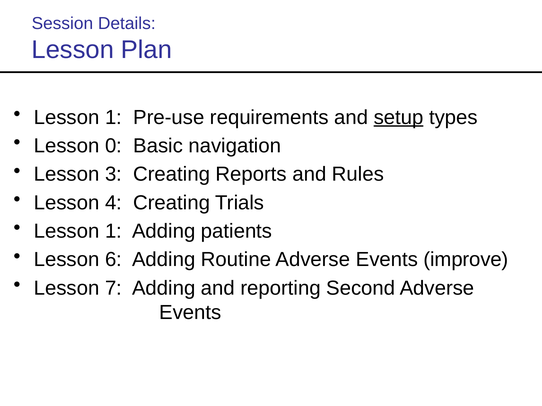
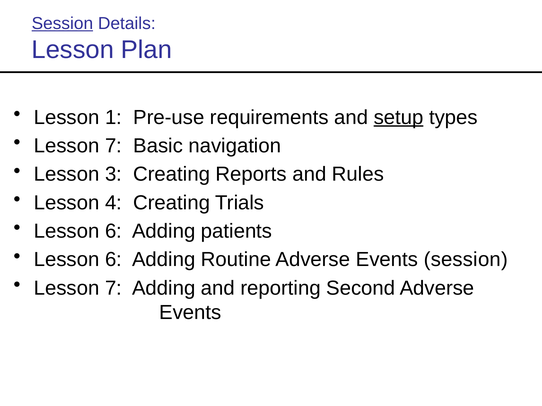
Session at (62, 23) underline: none -> present
0 at (113, 146): 0 -> 7
1 at (113, 231): 1 -> 6
Events improve: improve -> session
